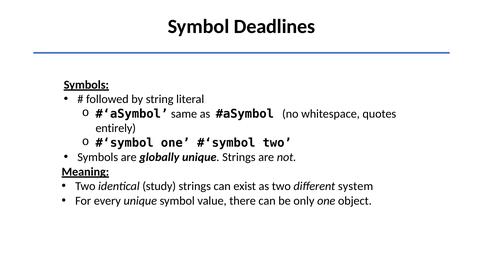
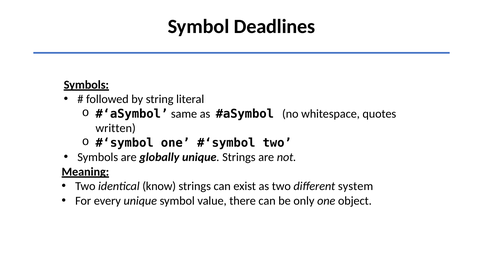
entirely: entirely -> written
study: study -> know
